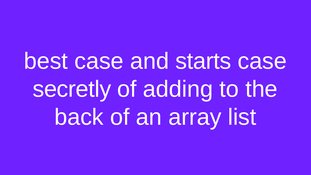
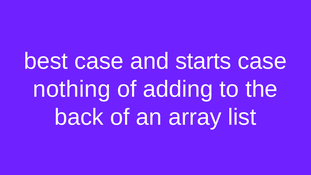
secretly: secretly -> nothing
